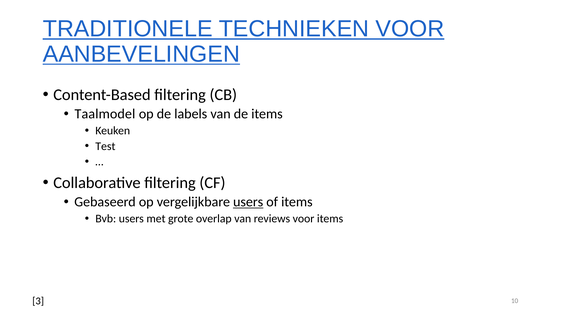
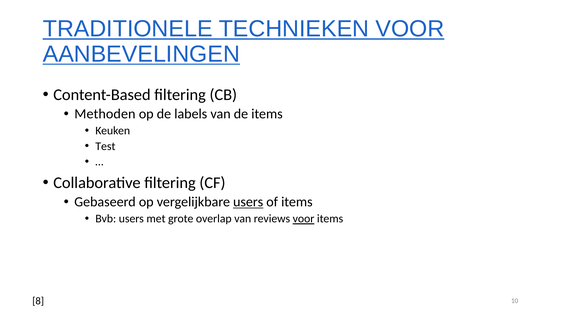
Taalmodel: Taalmodel -> Methoden
voor at (304, 219) underline: none -> present
3: 3 -> 8
